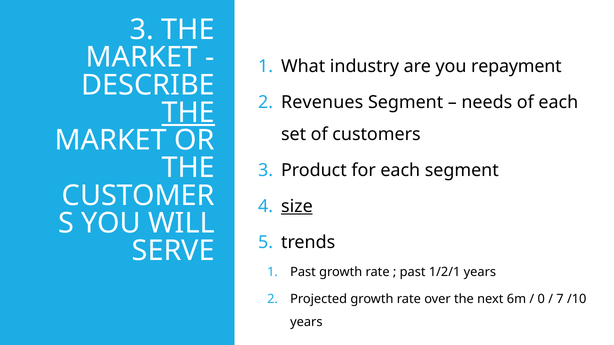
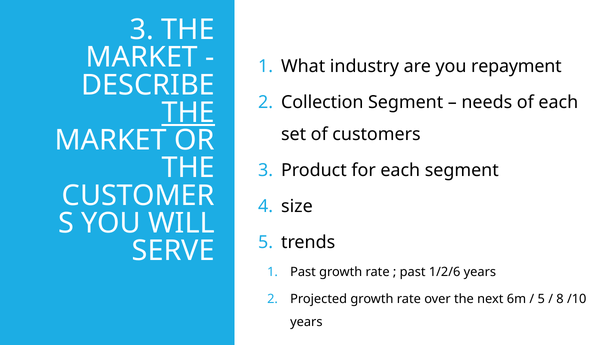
Revenues: Revenues -> Collection
size underline: present -> none
1/2/1: 1/2/1 -> 1/2/6
0 at (541, 299): 0 -> 5
7: 7 -> 8
